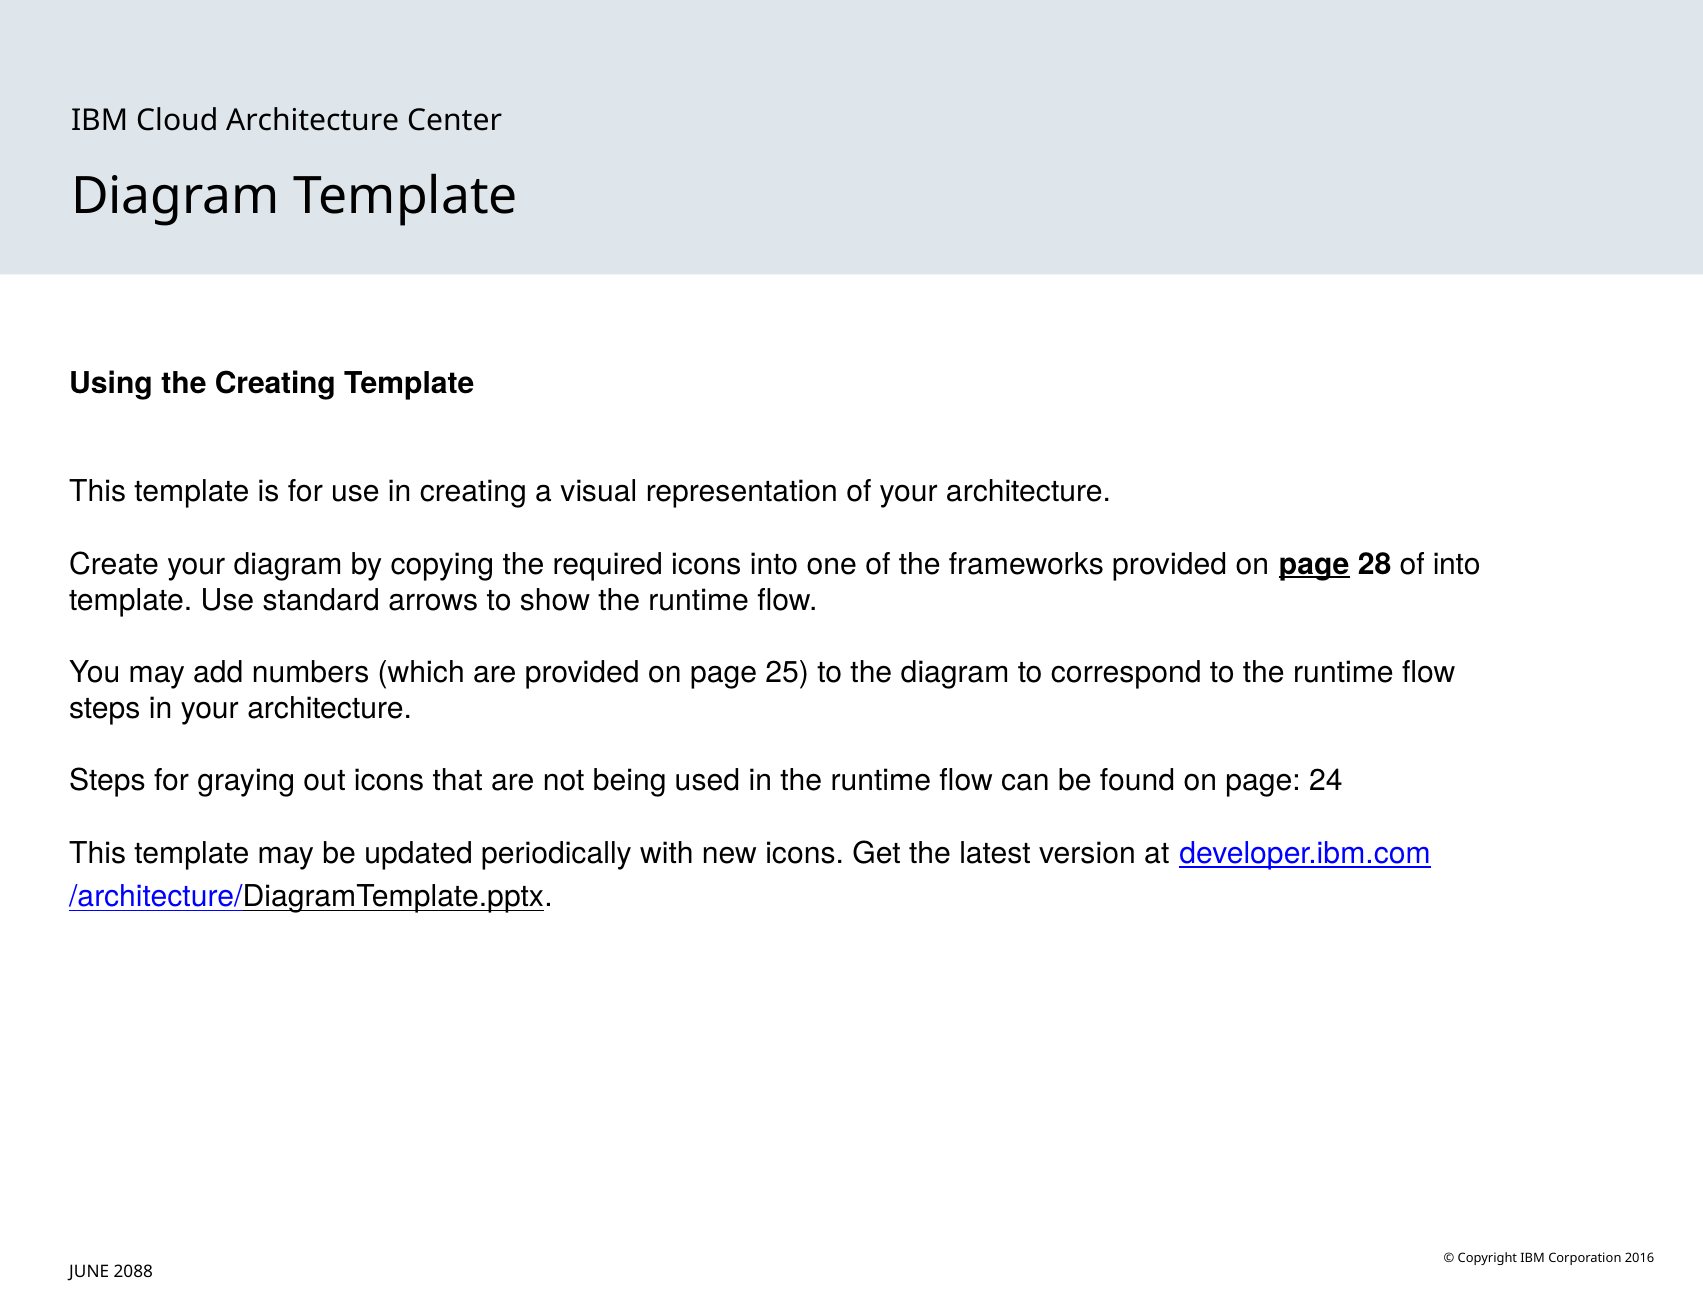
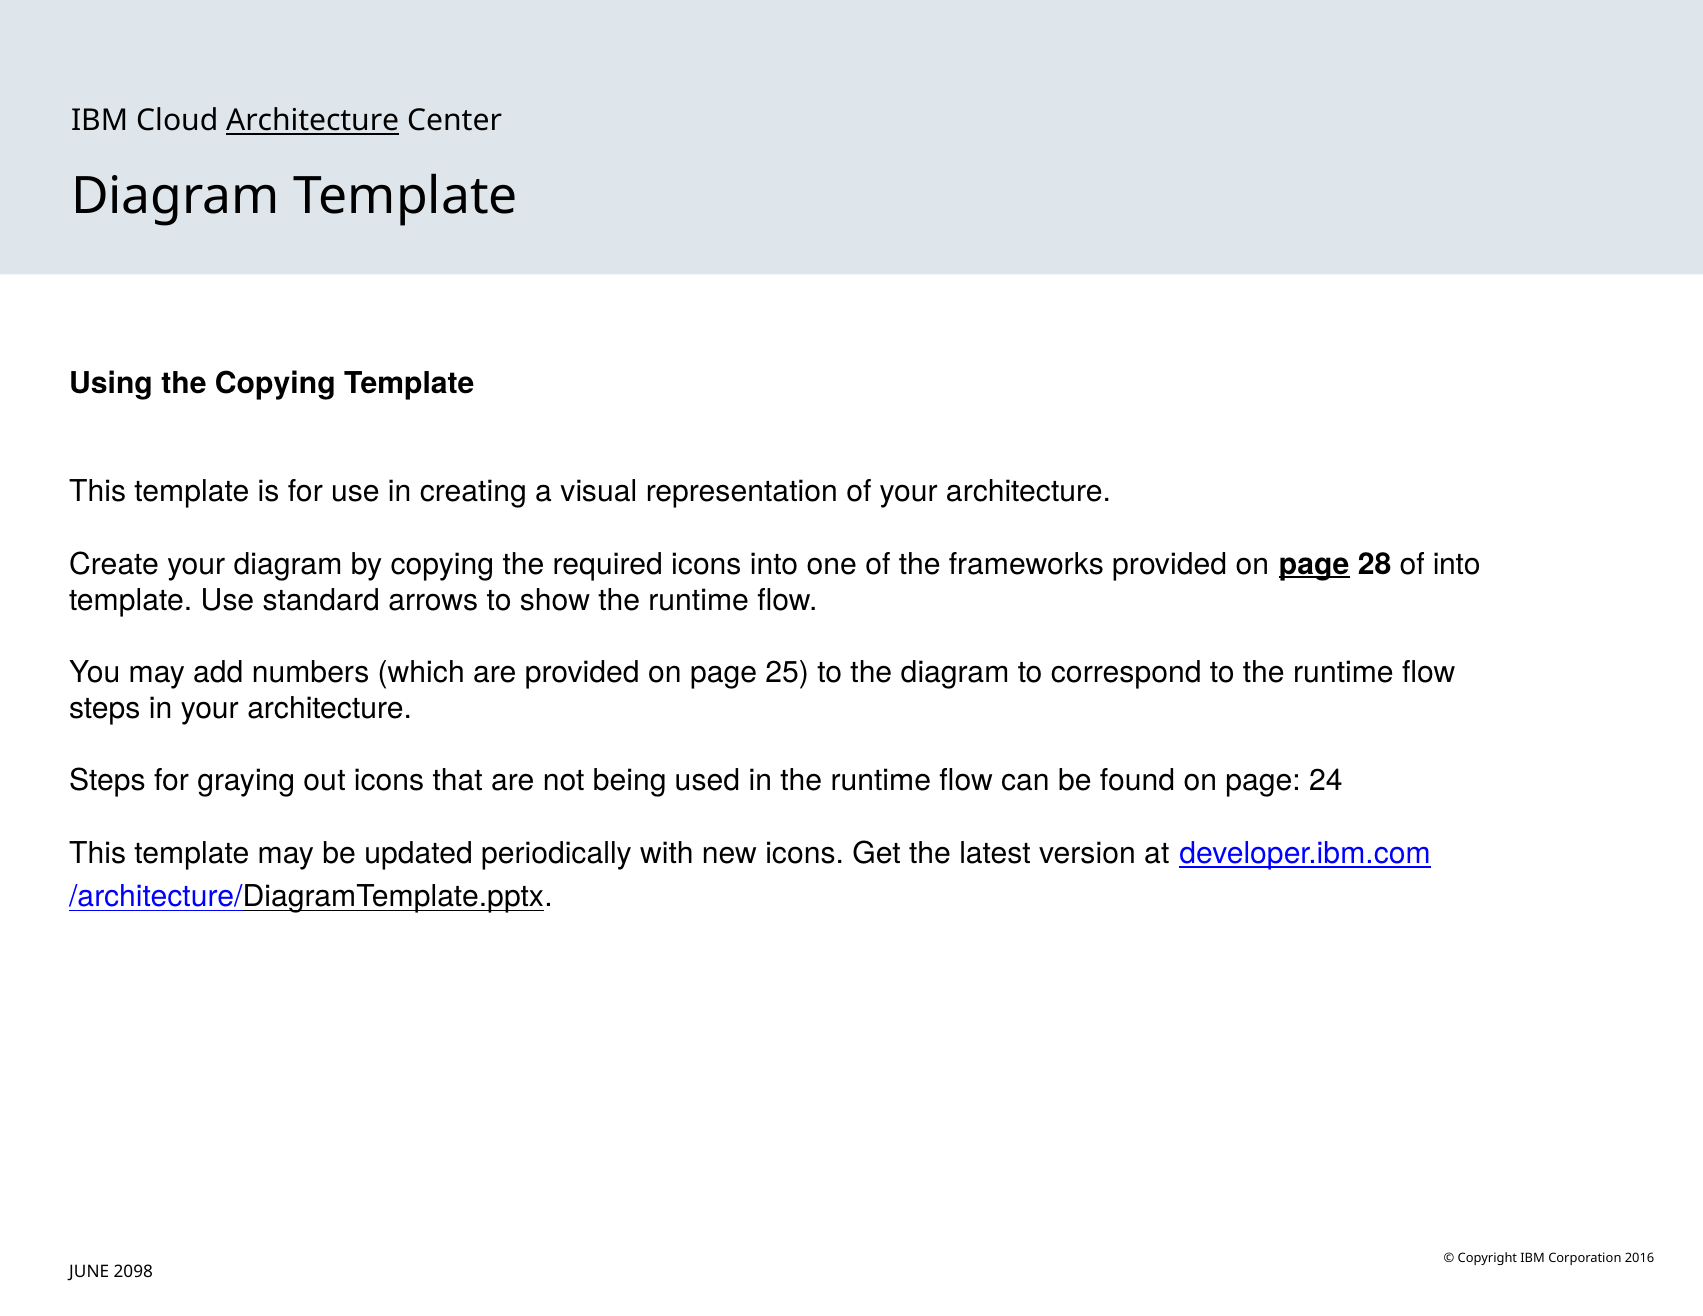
Architecture at (313, 121) underline: none -> present
the Creating: Creating -> Copying
2088: 2088 -> 2098
